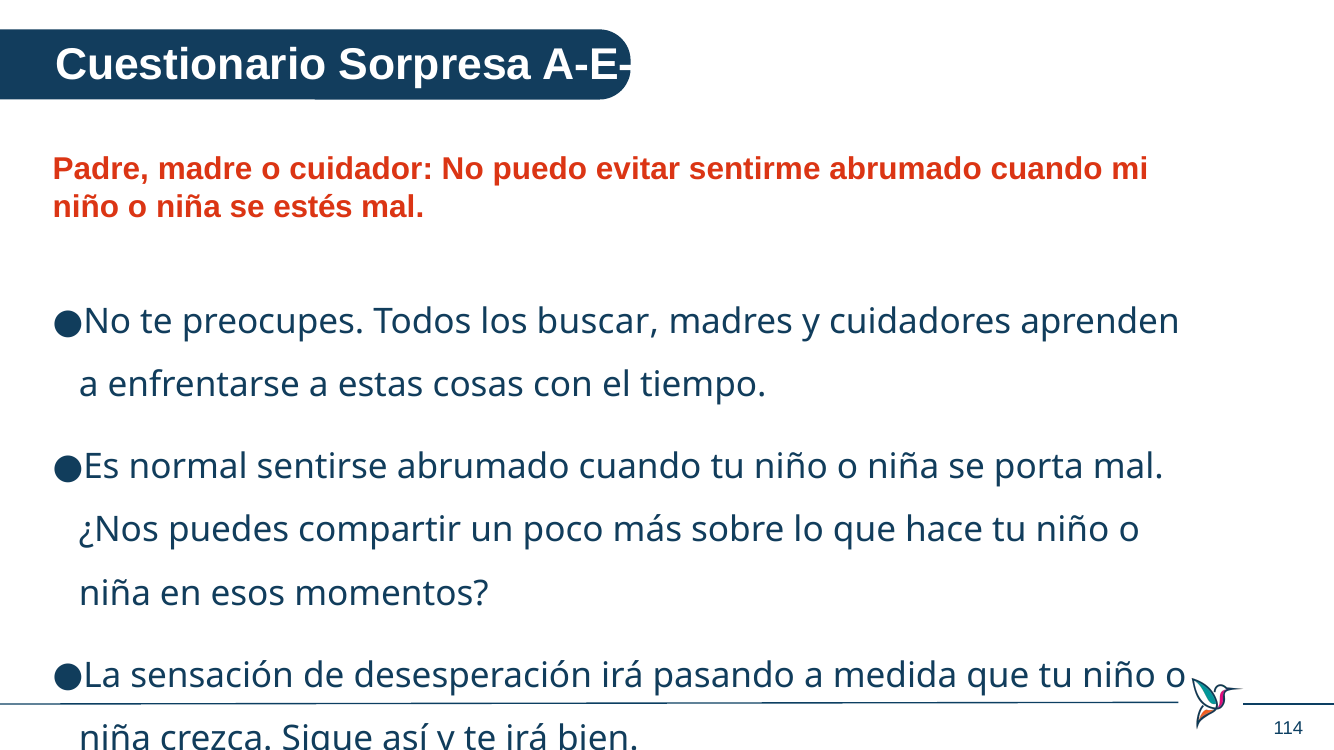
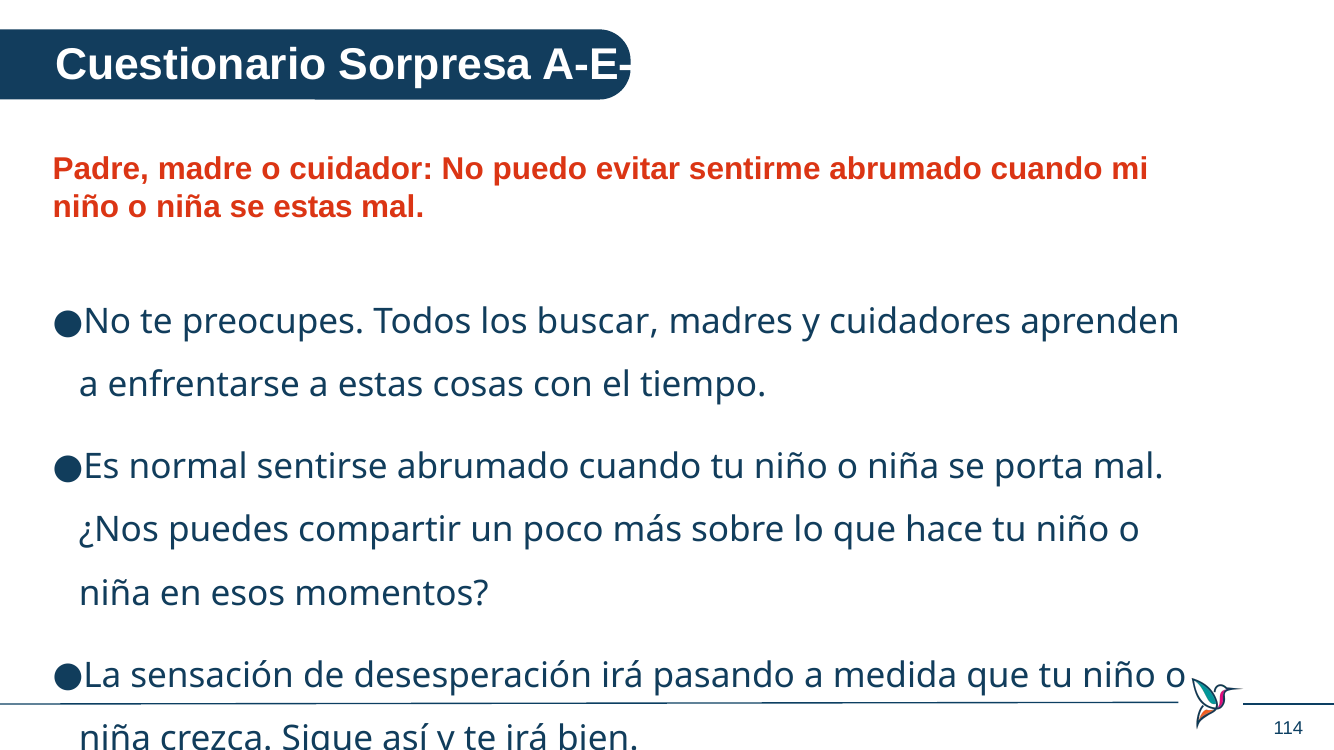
se estés: estés -> estas
